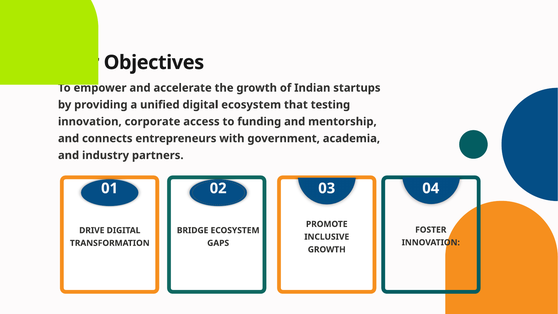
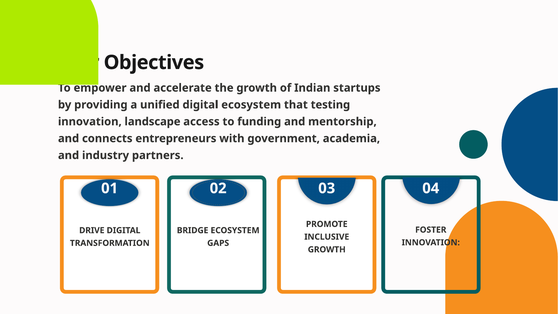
corporate: corporate -> landscape
